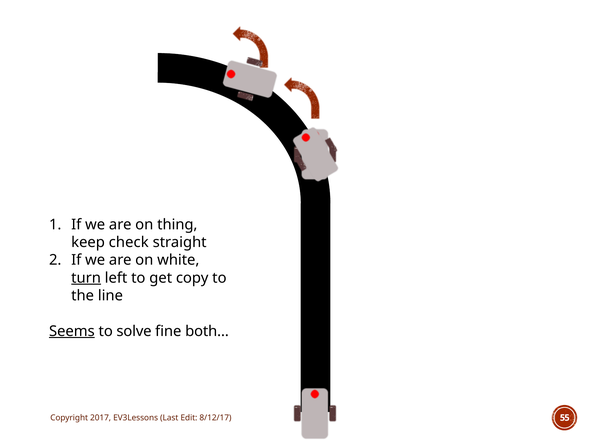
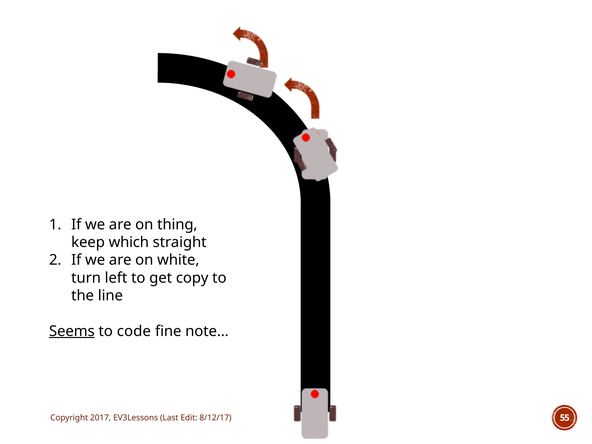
check: check -> which
turn underline: present -> none
solve: solve -> code
both…: both… -> note…
